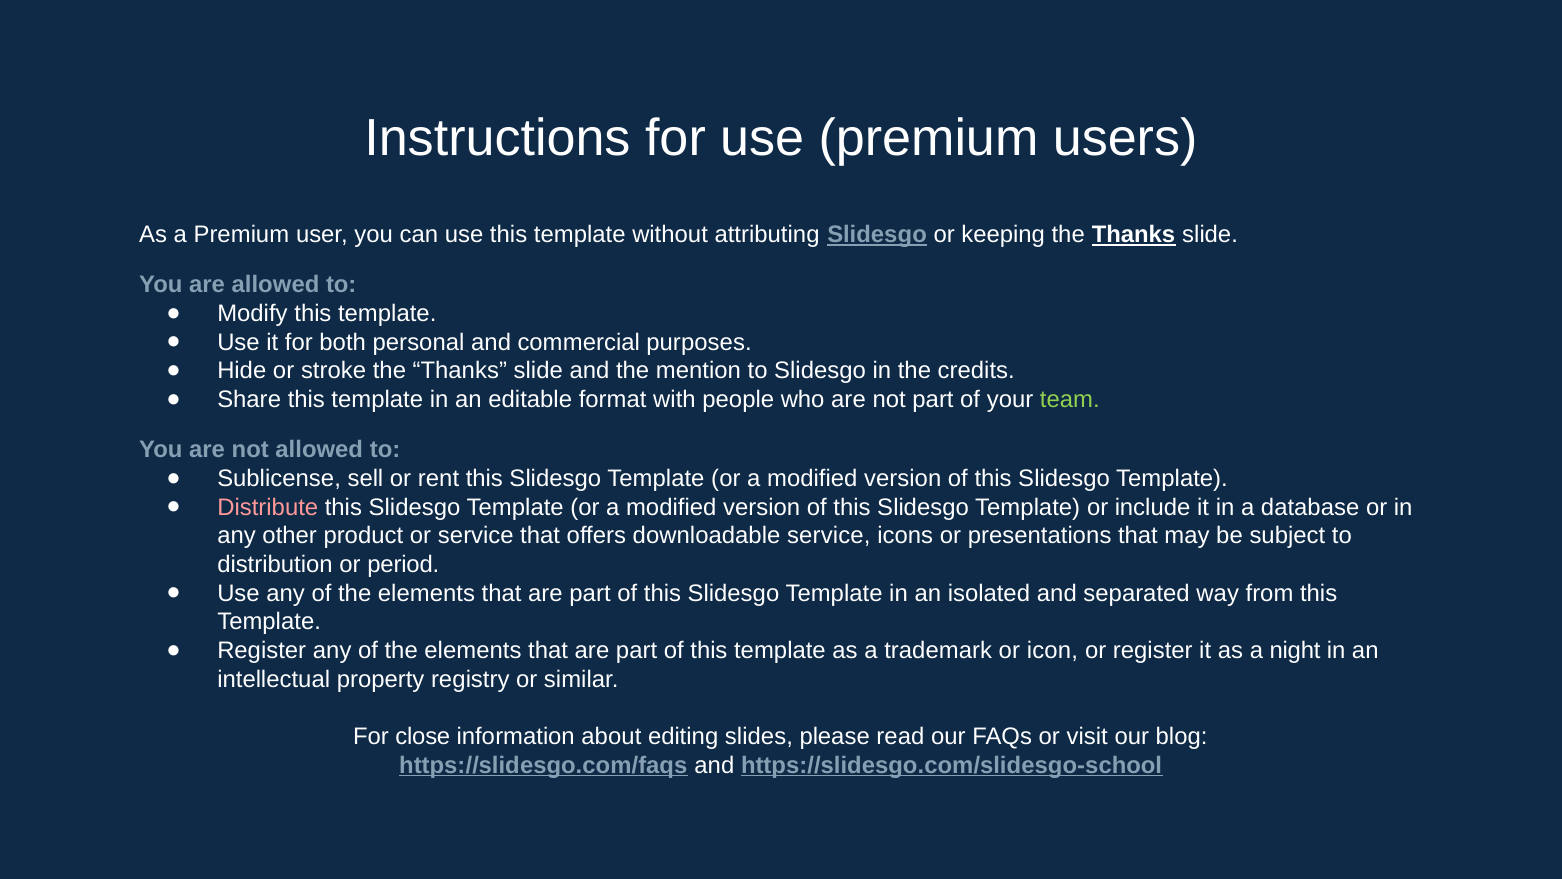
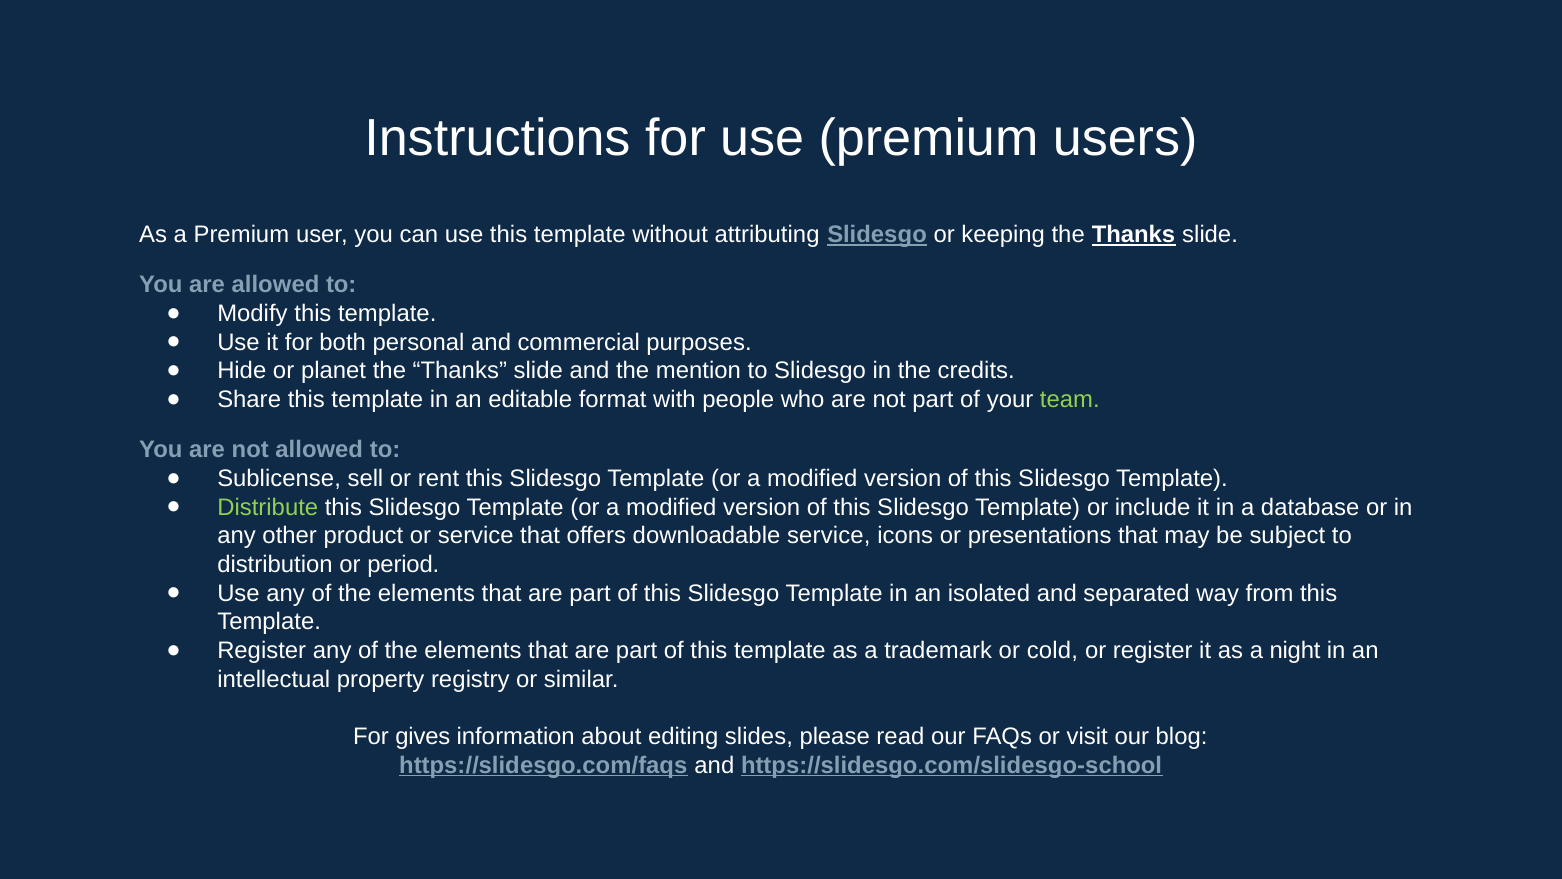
stroke: stroke -> planet
Distribute colour: pink -> light green
icon: icon -> cold
close: close -> gives
